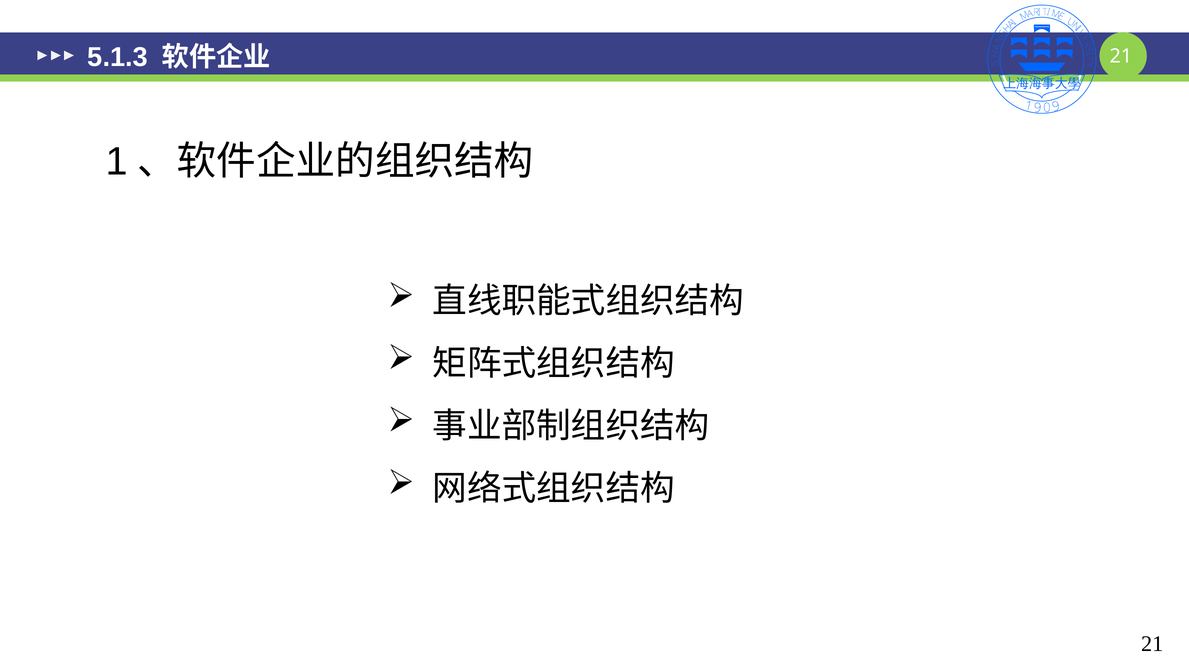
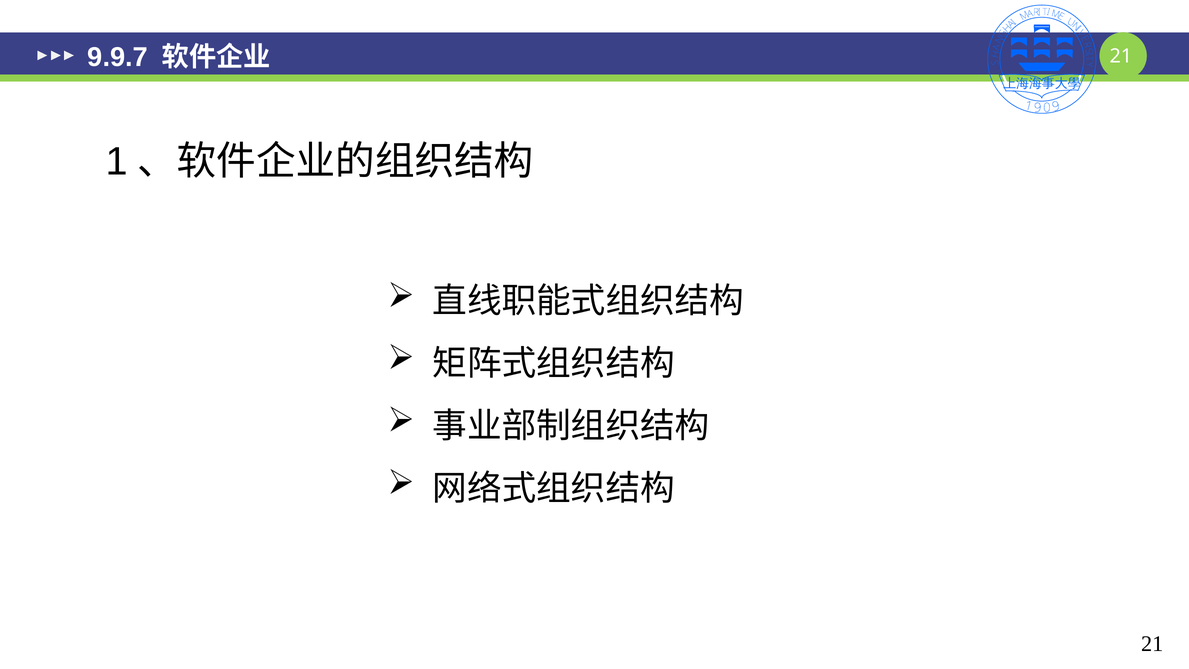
5.1.3: 5.1.3 -> 9.9.7
